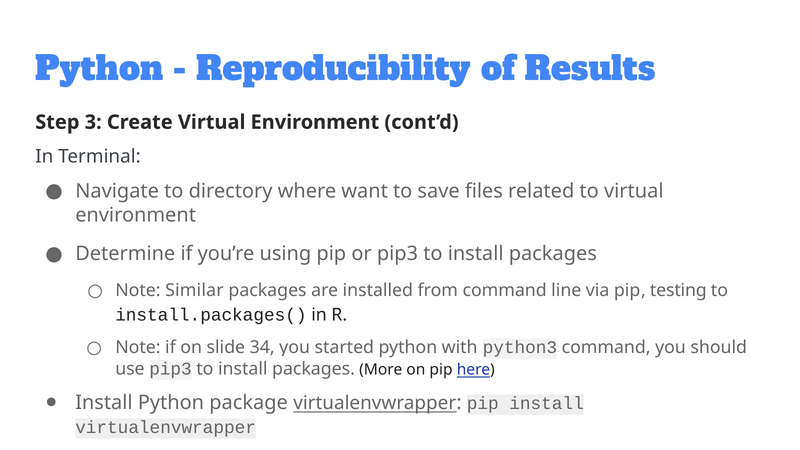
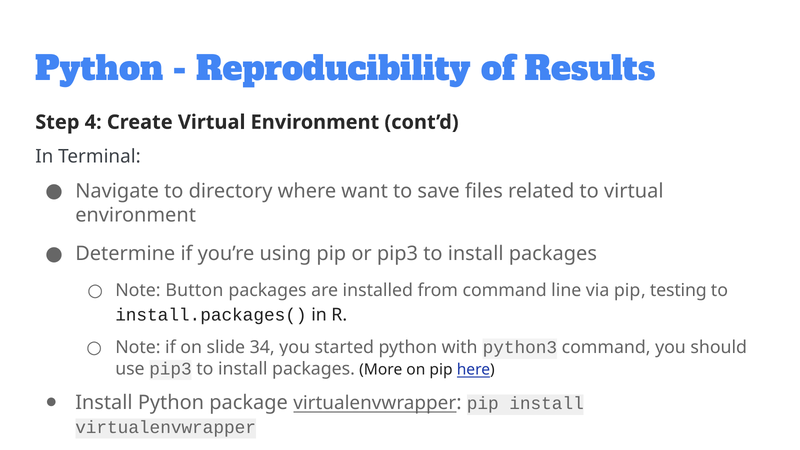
3: 3 -> 4
Similar: Similar -> Button
